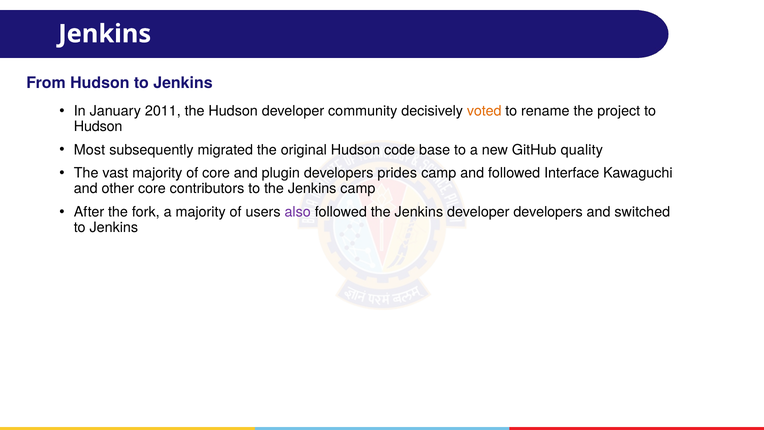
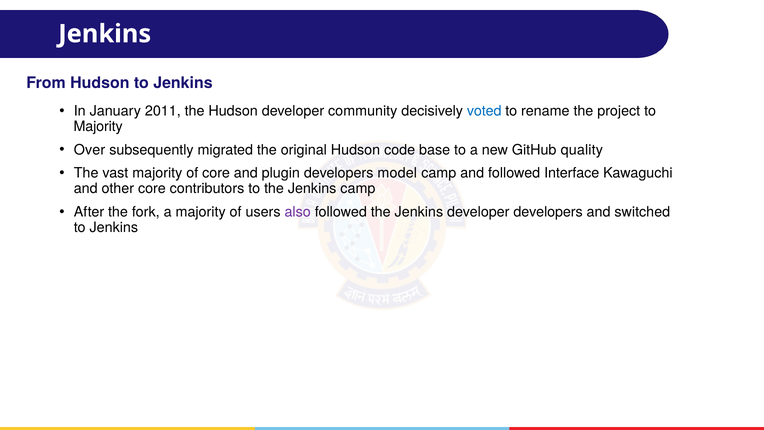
voted colour: orange -> blue
Hudson at (98, 126): Hudson -> Majority
Most: Most -> Over
prides: prides -> model
